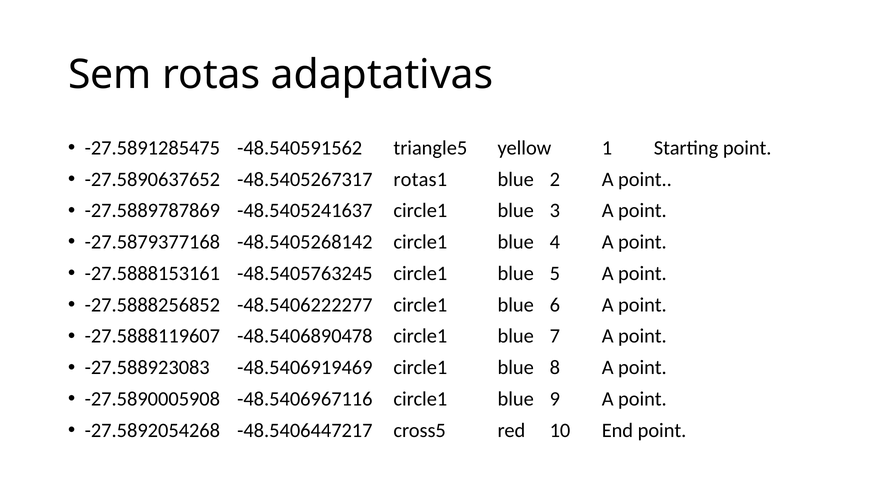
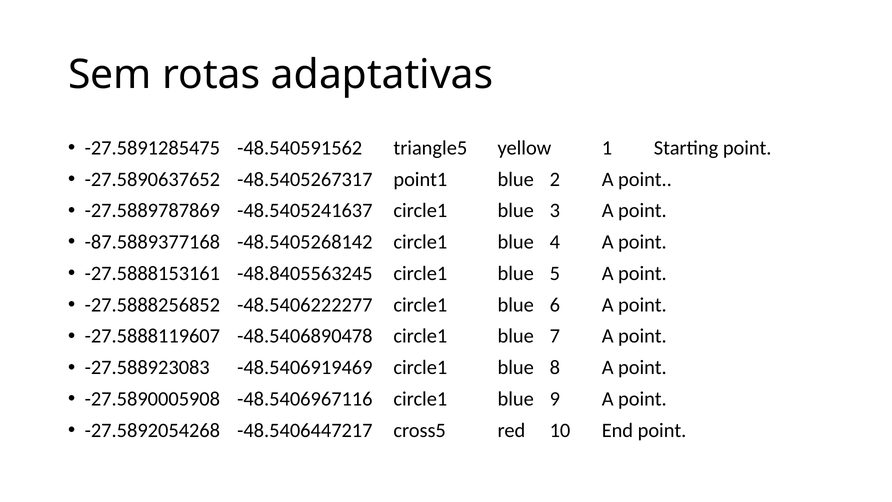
rotas1: rotas1 -> point1
-27.5879377168: -27.5879377168 -> -87.5889377168
-48.5405763245: -48.5405763245 -> -48.8405563245
